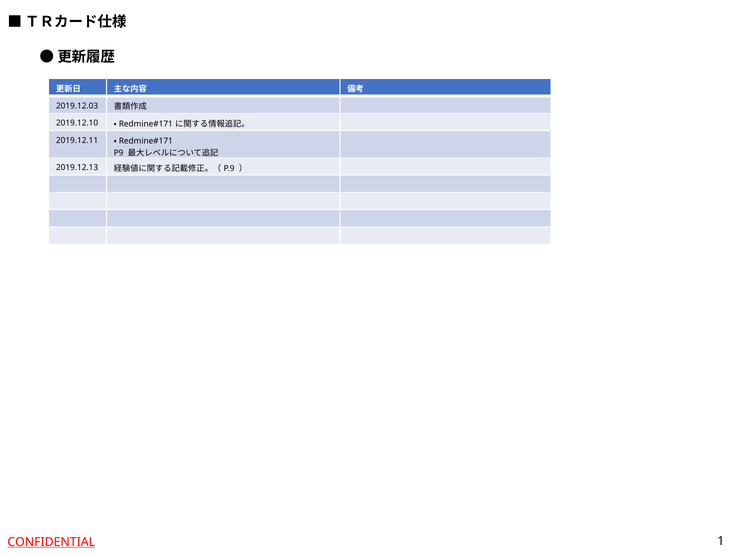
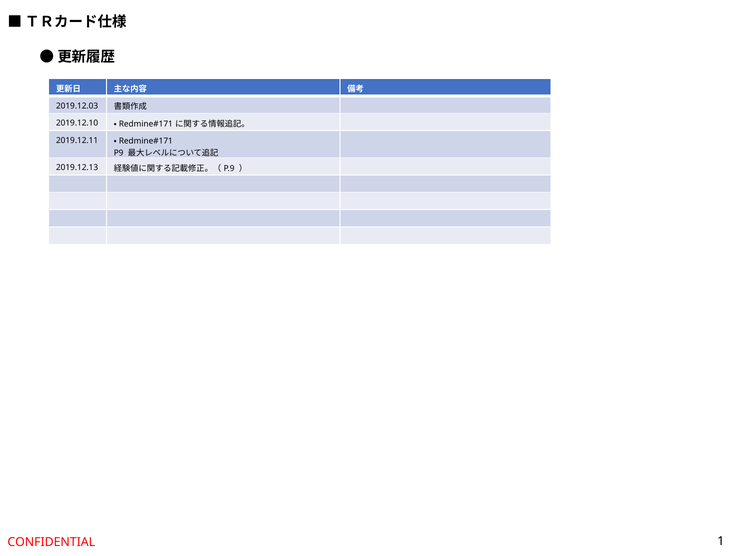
CONFIDENTIAL underline: present -> none
